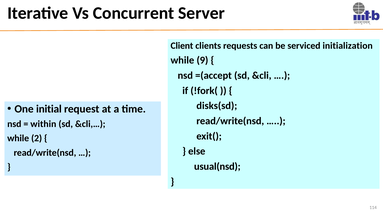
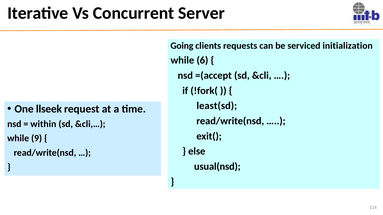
Client: Client -> Going
9: 9 -> 6
disks(sd: disks(sd -> least(sd
initial: initial -> llseek
2: 2 -> 9
